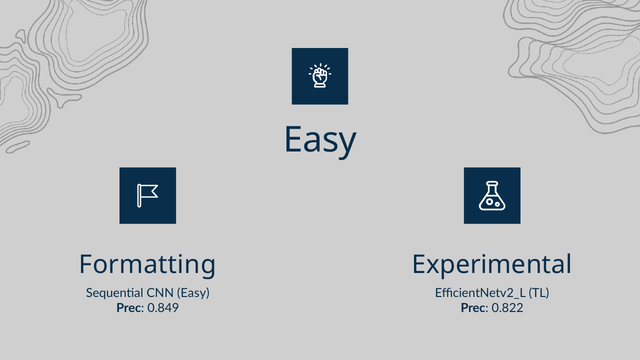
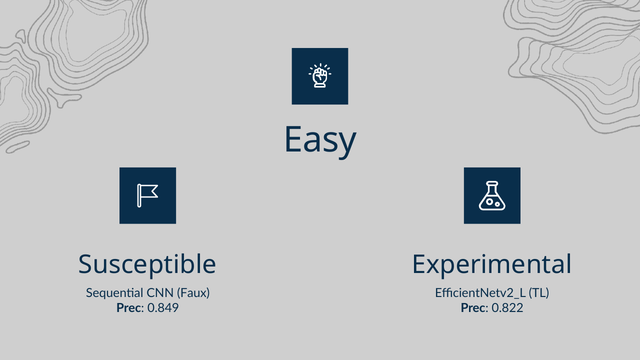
Formatting: Formatting -> Susceptible
CNN Easy: Easy -> Faux
